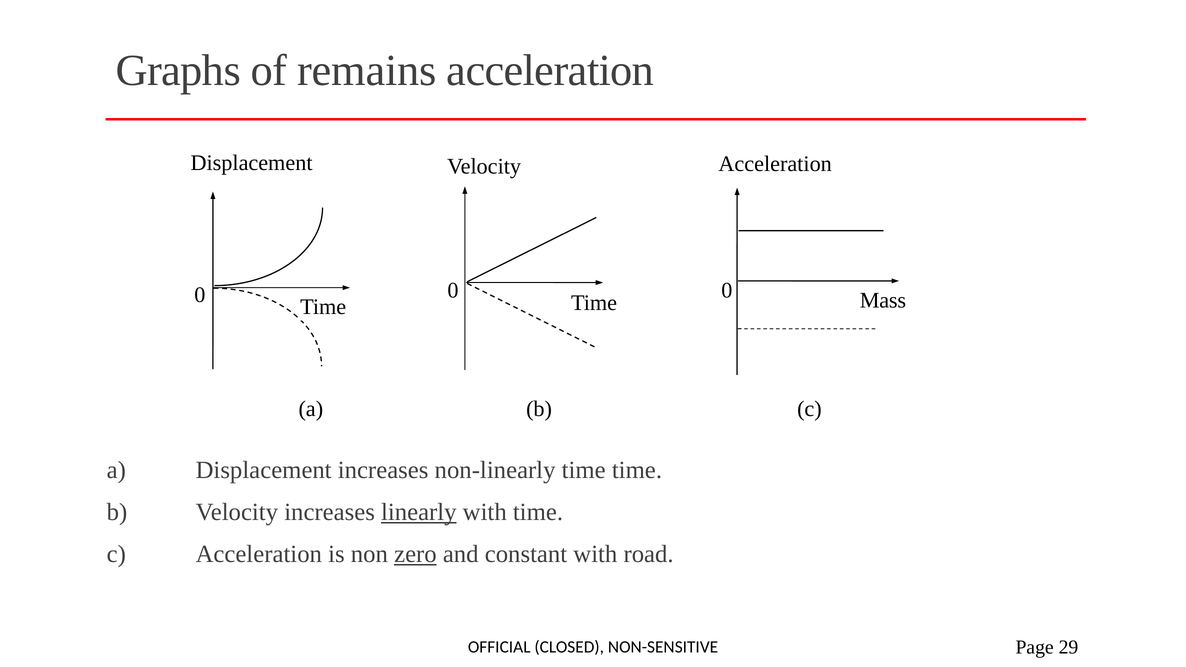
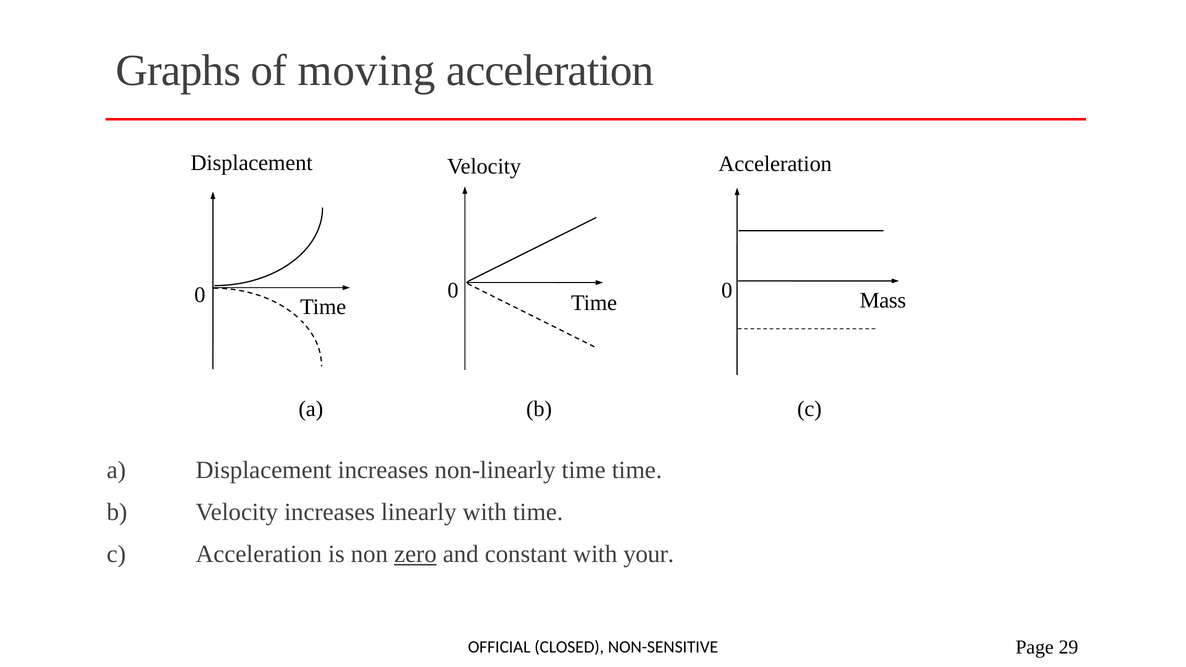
remains: remains -> moving
linearly underline: present -> none
road: road -> your
